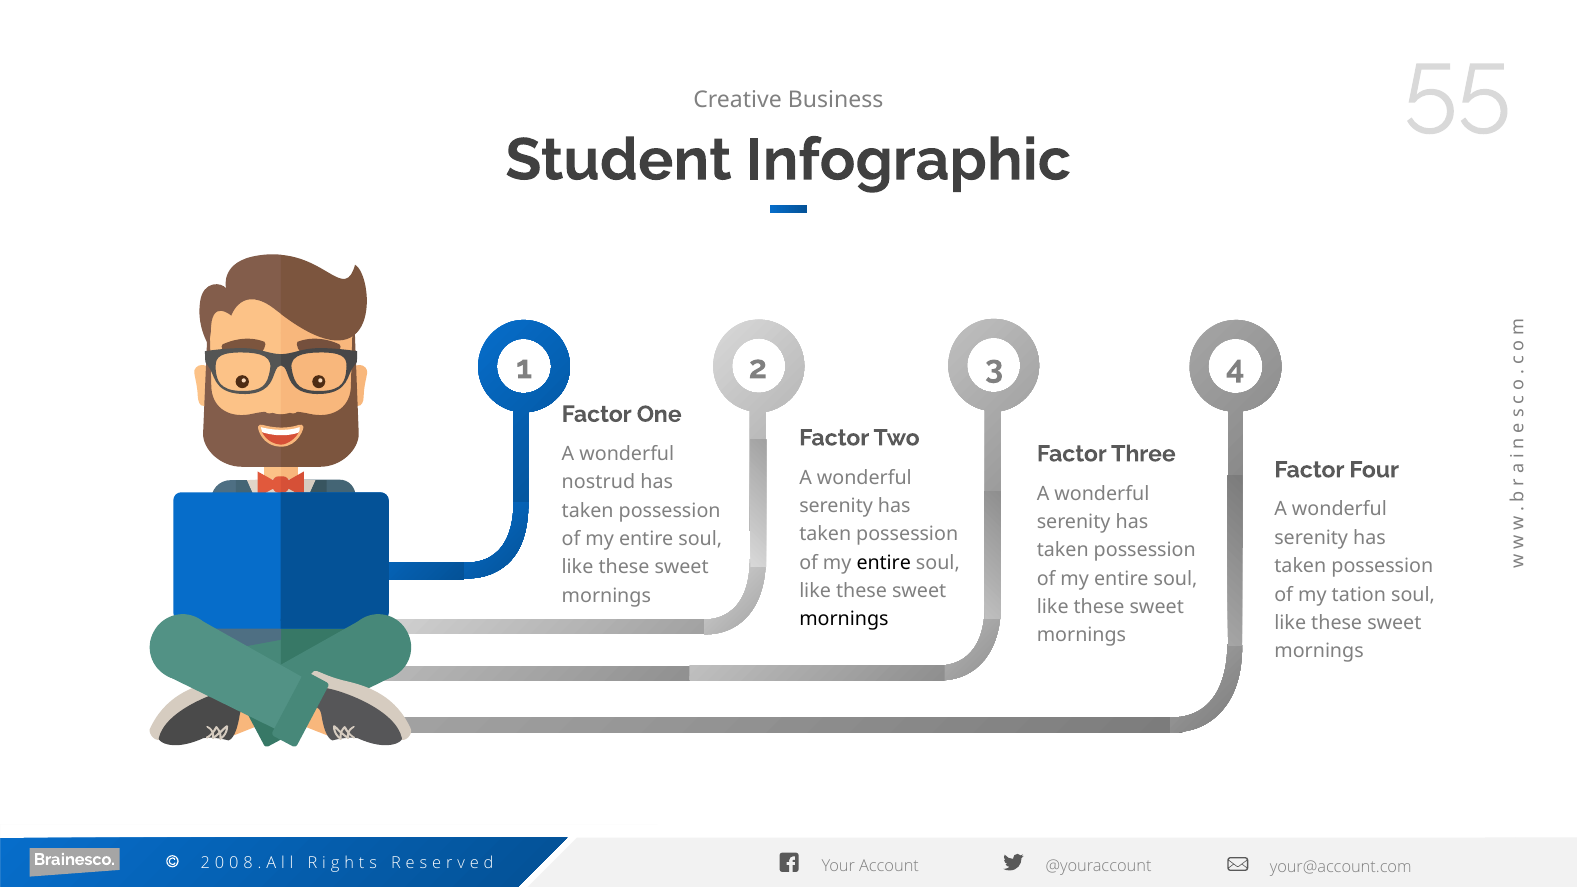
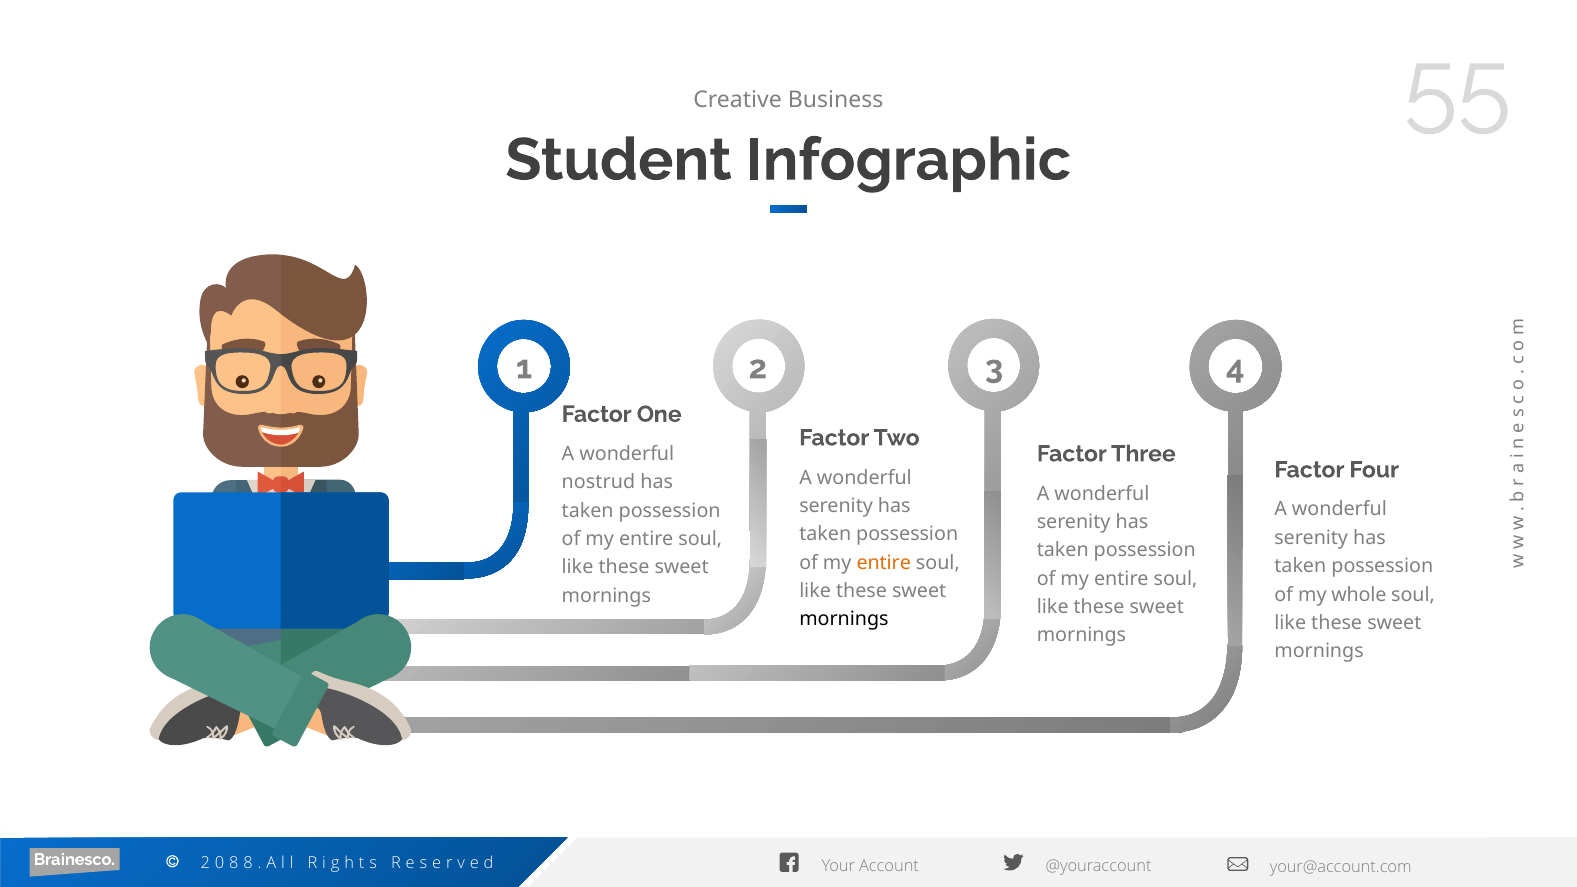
entire at (884, 563) colour: black -> orange
tation: tation -> whole
0 at (234, 863): 0 -> 8
